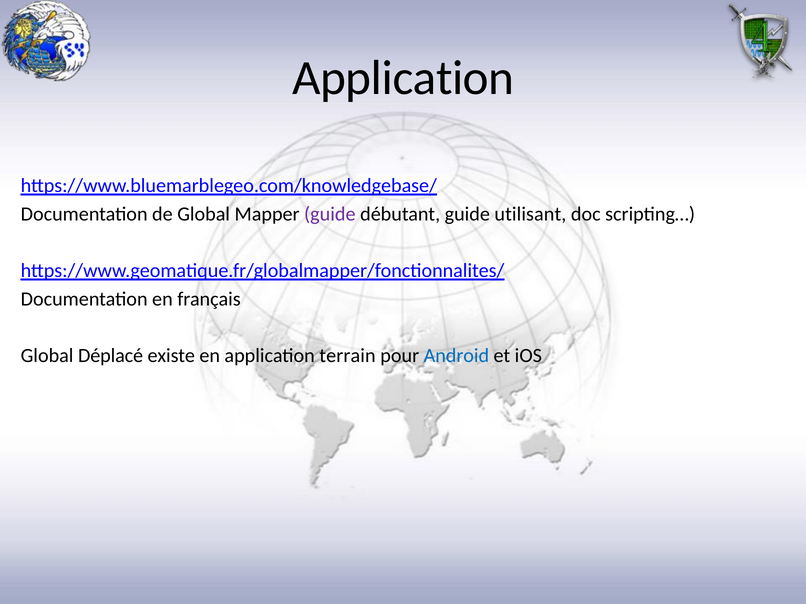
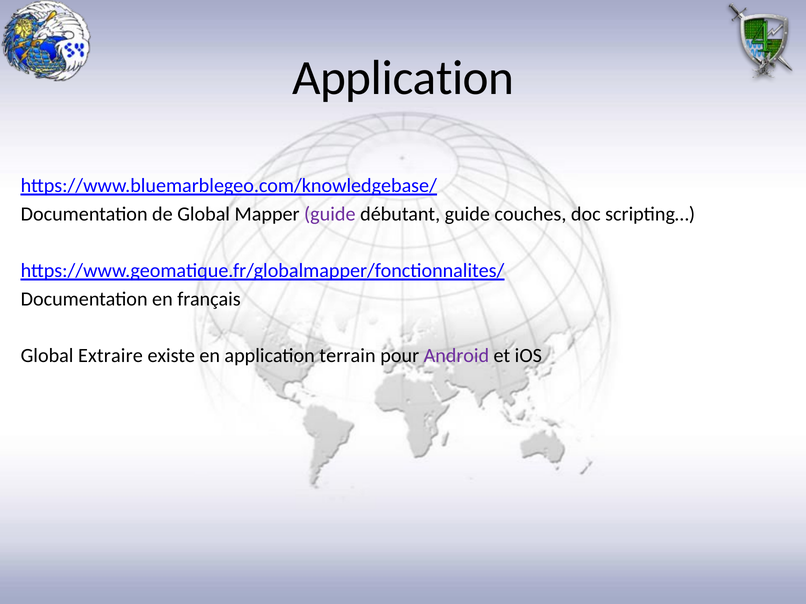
utilisant: utilisant -> couches
Déplacé: Déplacé -> Extraire
Android colour: blue -> purple
